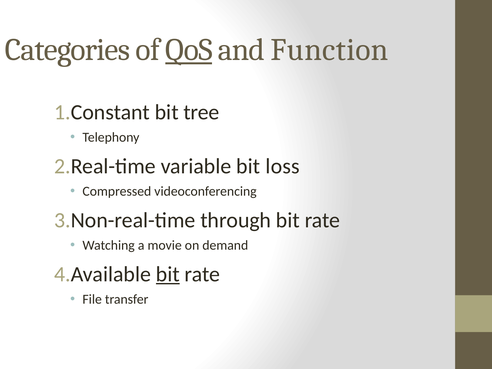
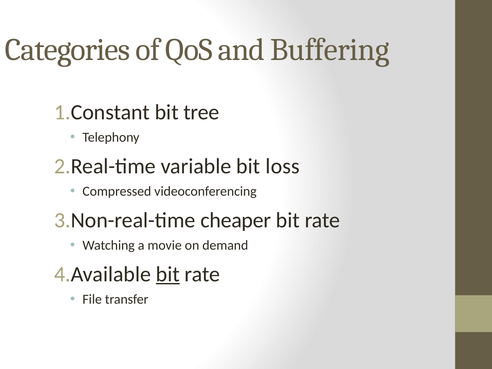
QoS underline: present -> none
Function: Function -> Buffering
through: through -> cheaper
